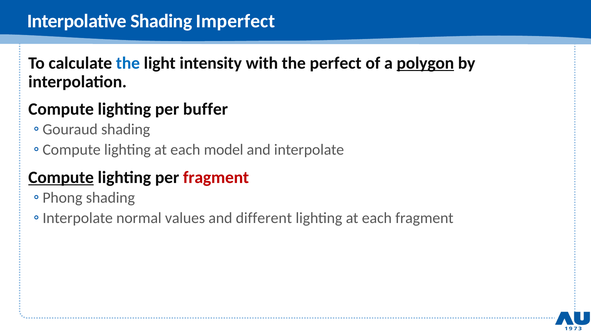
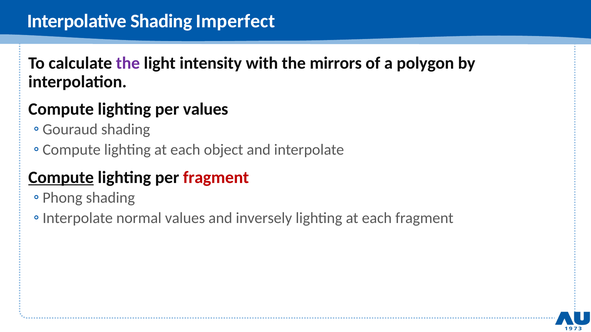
the at (128, 63) colour: blue -> purple
perfect: perfect -> mirrors
polygon underline: present -> none
per buffer: buffer -> values
model: model -> object
different: different -> inversely
